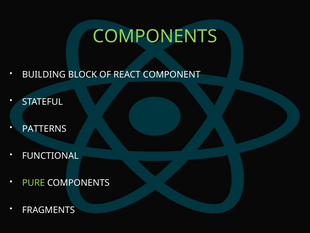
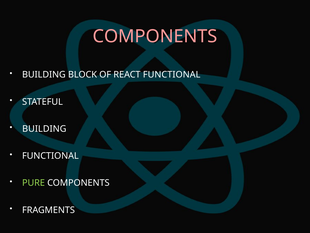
COMPONENTS at (155, 36) colour: light green -> pink
REACT COMPONENT: COMPONENT -> FUNCTIONAL
PATTERNS at (44, 129): PATTERNS -> BUILDING
